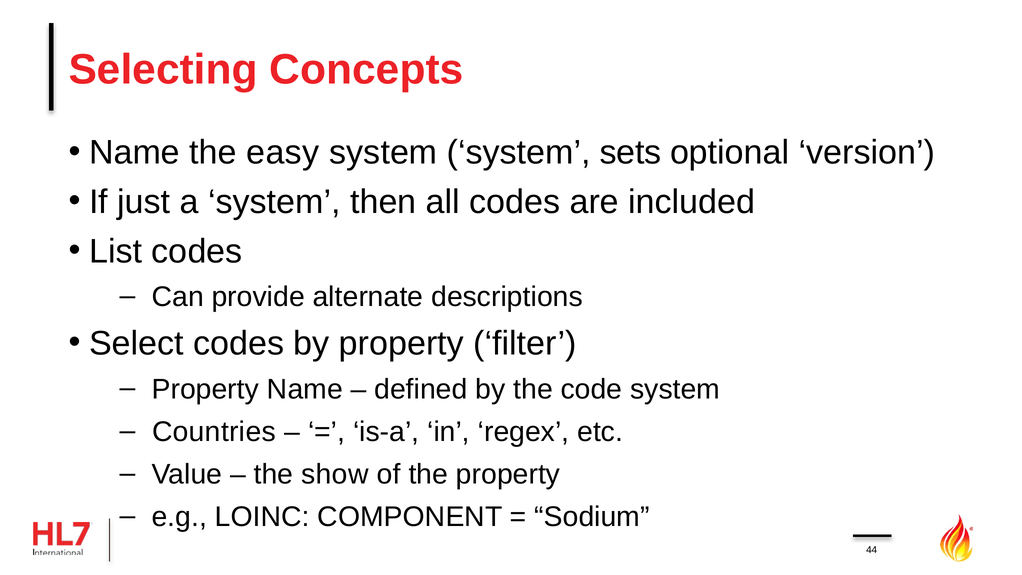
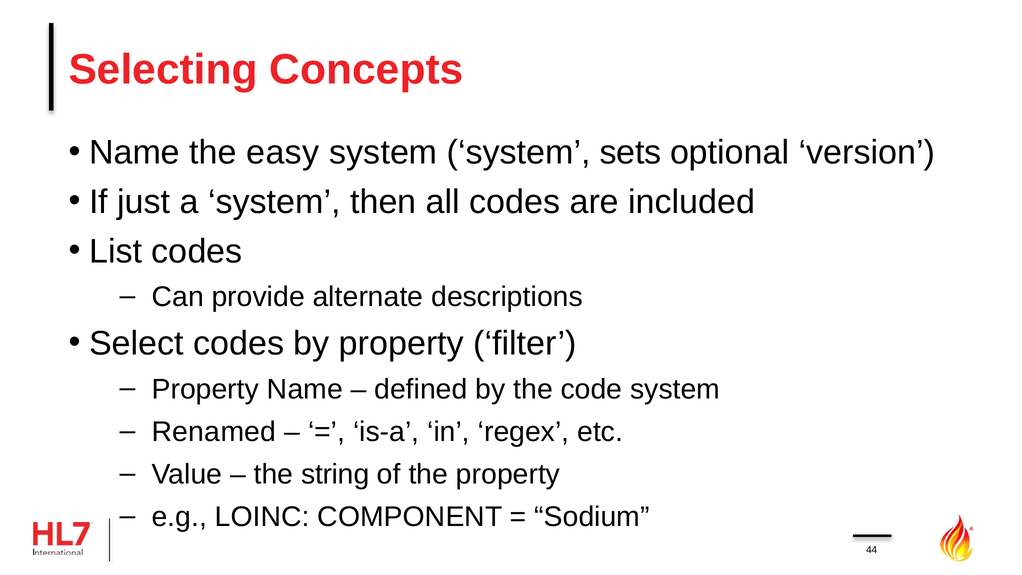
Countries: Countries -> Renamed
show: show -> string
